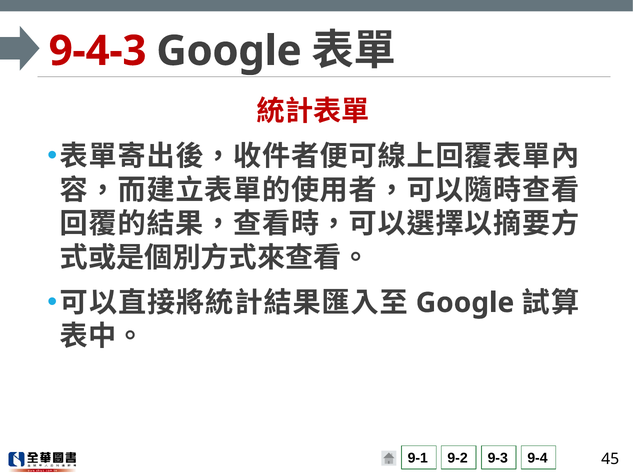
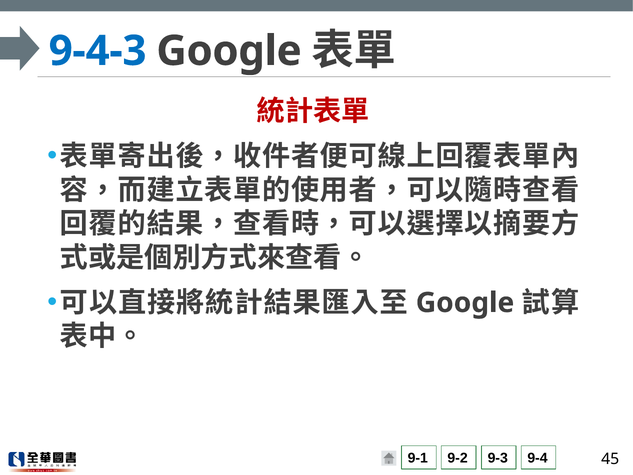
9-4-3 colour: red -> blue
